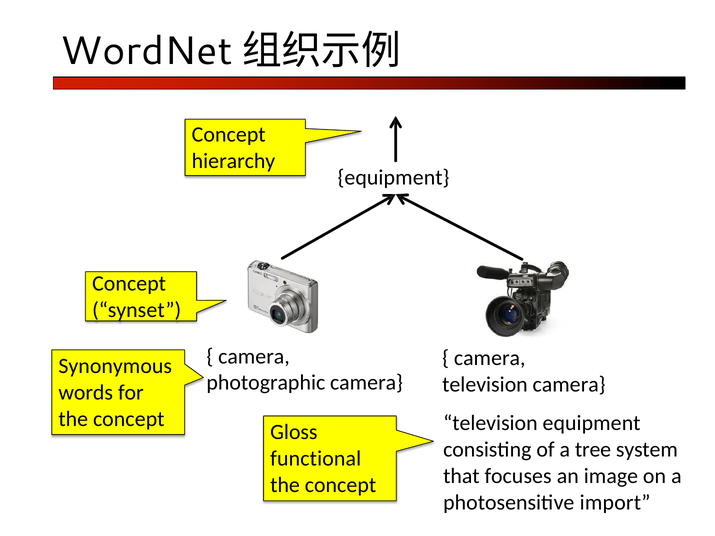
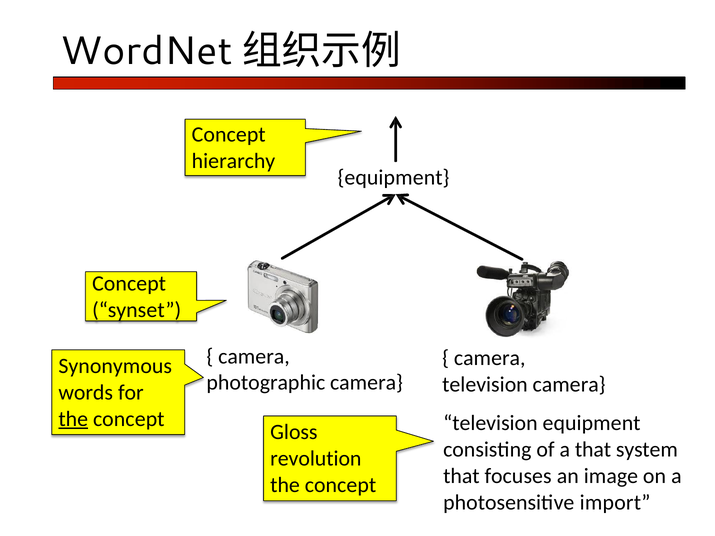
the at (73, 419) underline: none -> present
a tree: tree -> that
functional: functional -> revolution
